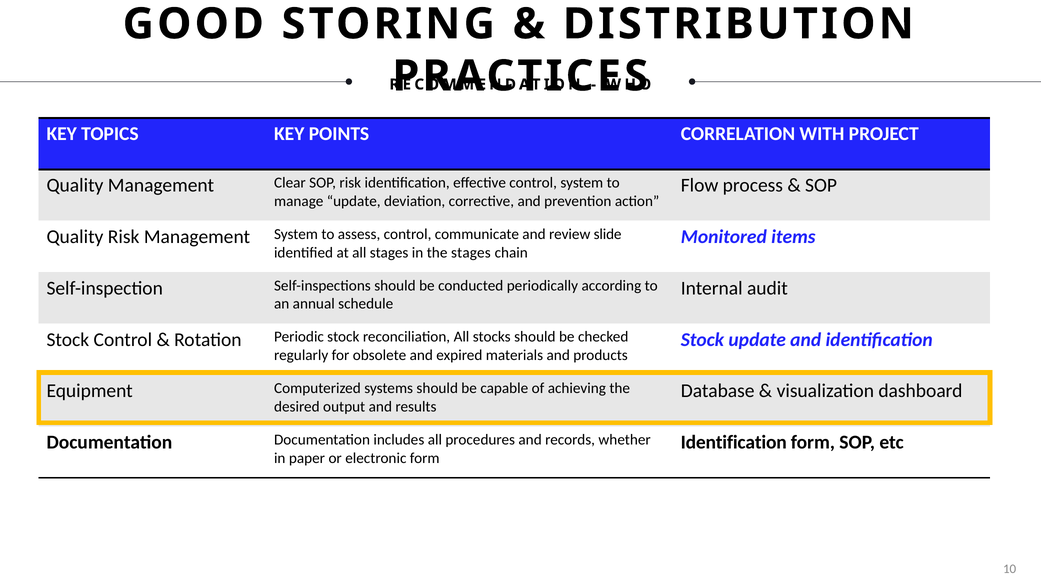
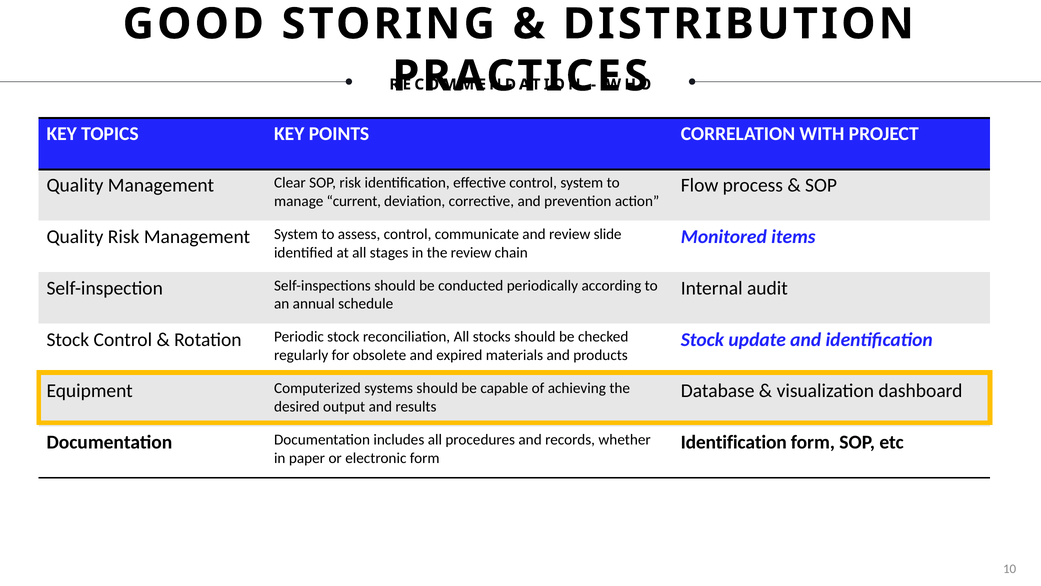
manage update: update -> current
the stages: stages -> review
